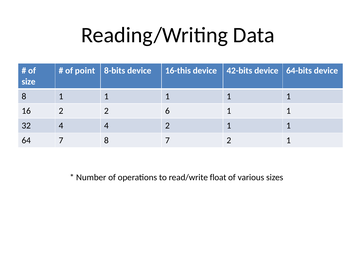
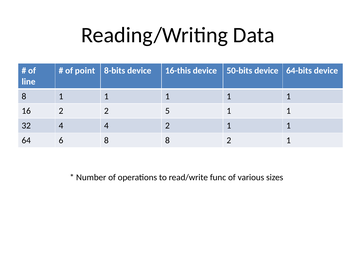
42-bits: 42-bits -> 50-bits
size: size -> line
6: 6 -> 5
64 7: 7 -> 6
8 7: 7 -> 8
float: float -> func
